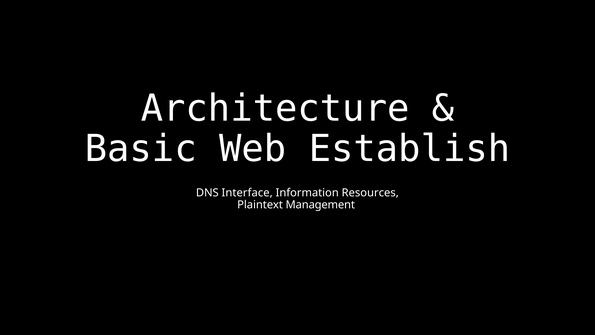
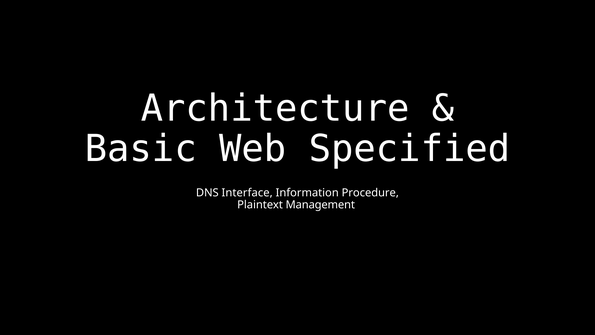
Establish: Establish -> Specified
Resources: Resources -> Procedure
